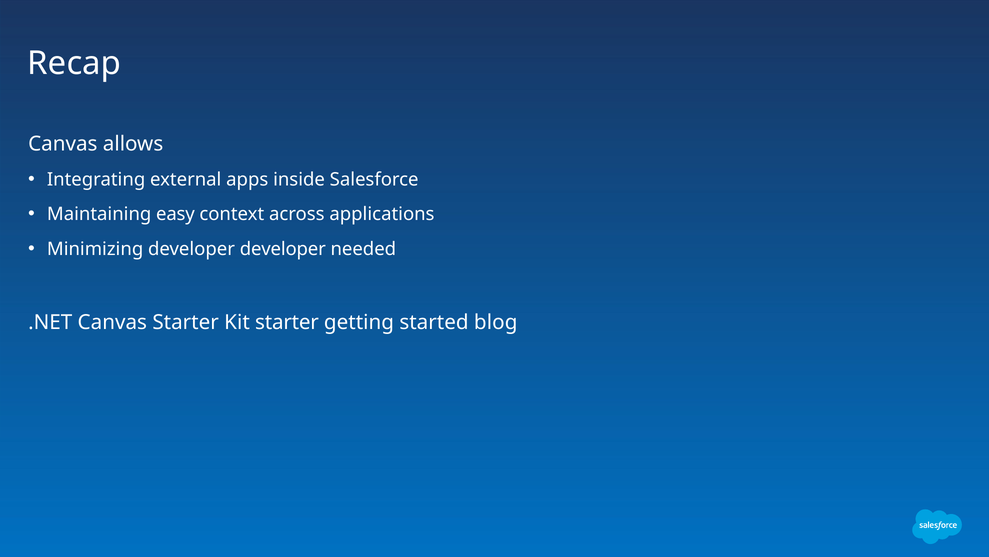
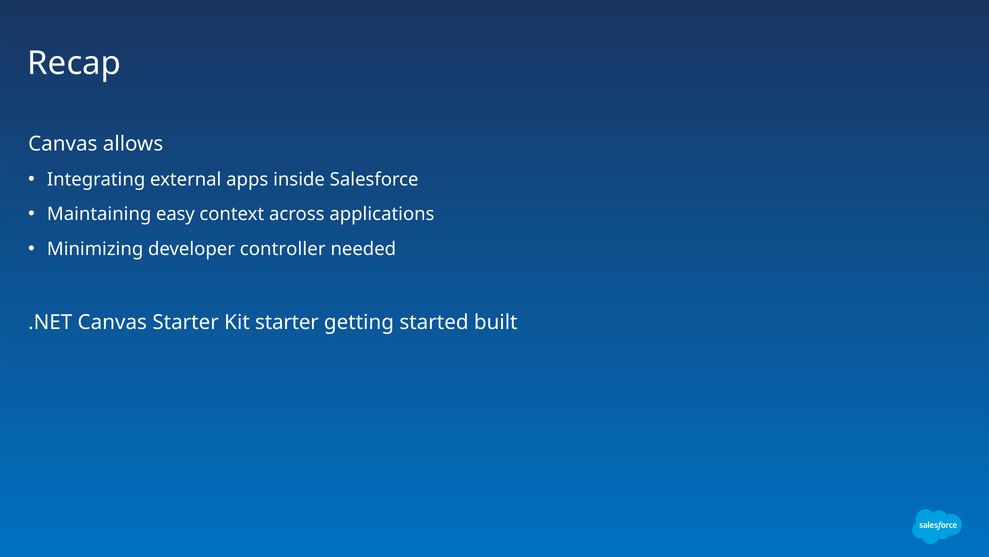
developer developer: developer -> controller
blog: blog -> built
